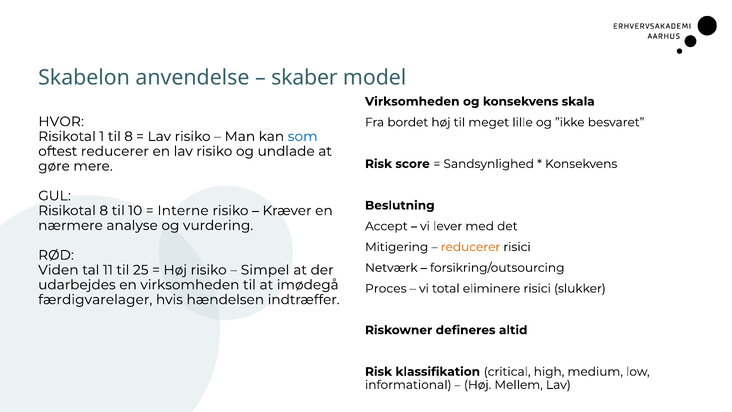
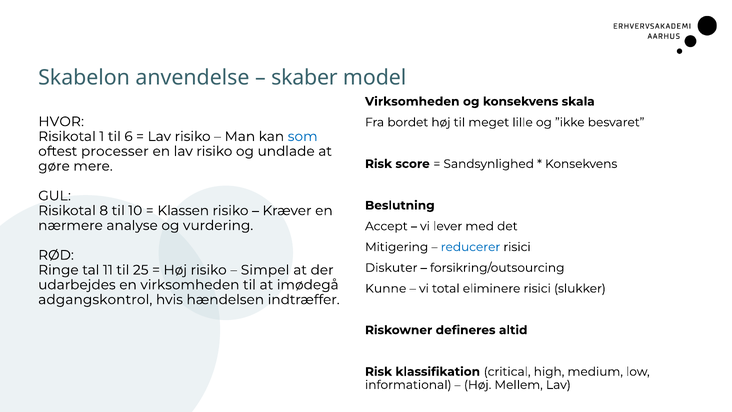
til 8: 8 -> 6
oftest reducerer: reducerer -> processer
Interne: Interne -> Klassen
reducerer at (470, 247) colour: orange -> blue
Netværk: Netværk -> Diskuter
Viden: Viden -> Ringe
Proces: Proces -> Kunne
færdigvarelager: færdigvarelager -> adgangskontrol
